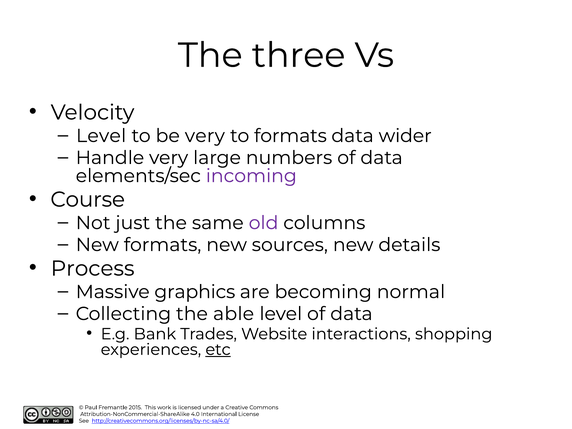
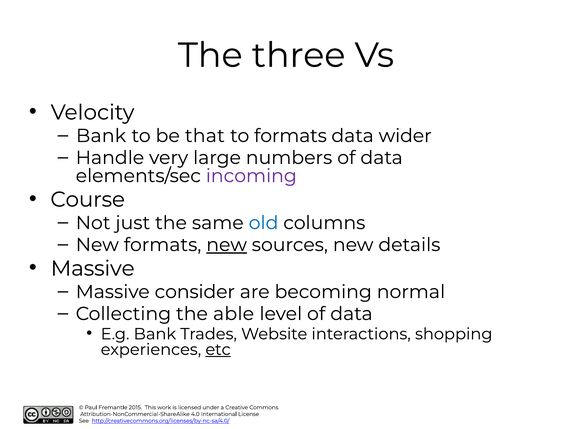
Level at (101, 136): Level -> Bank
be very: very -> that
old colour: purple -> blue
new at (227, 245) underline: none -> present
Process at (93, 268): Process -> Massive
graphics: graphics -> consider
